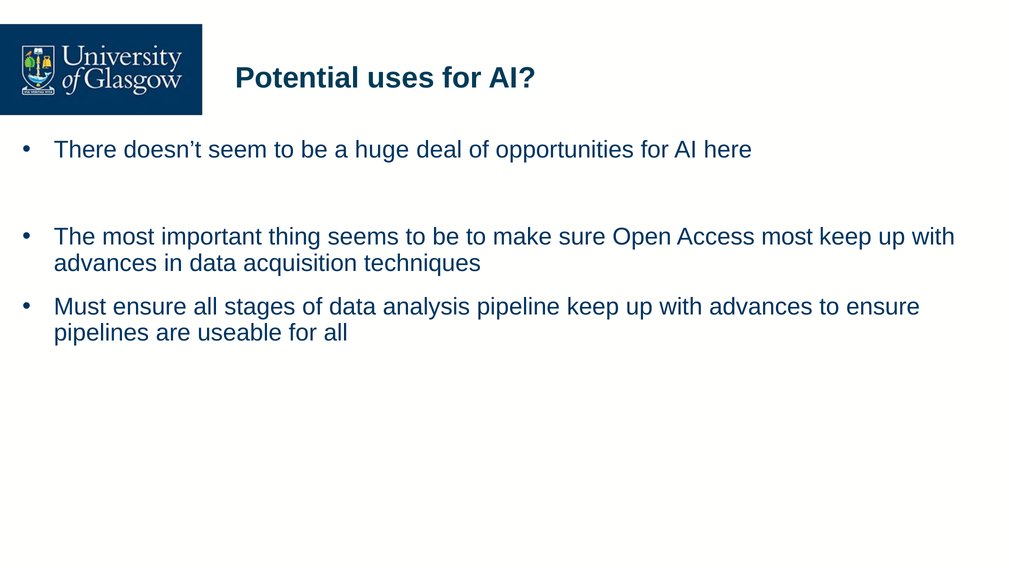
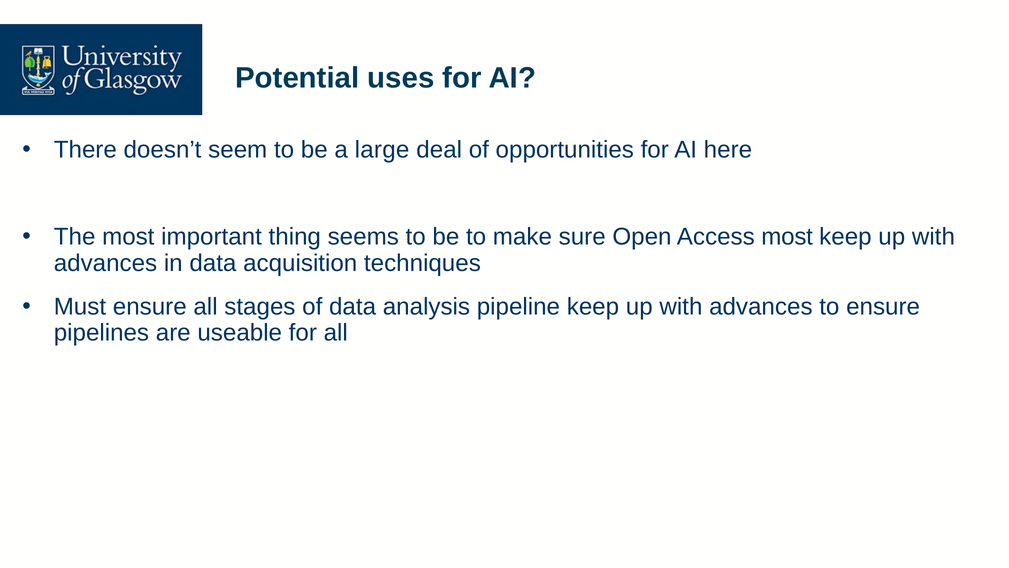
huge: huge -> large
